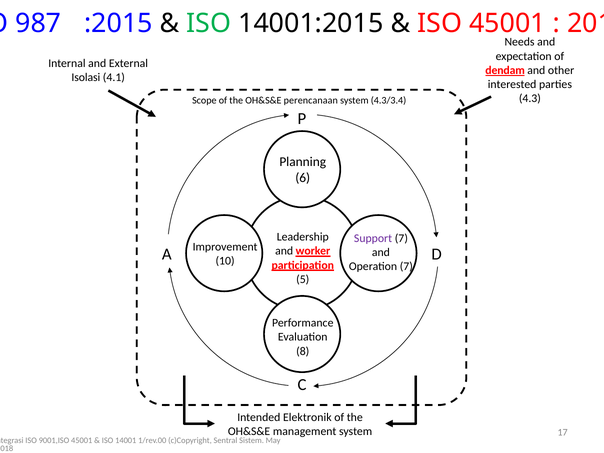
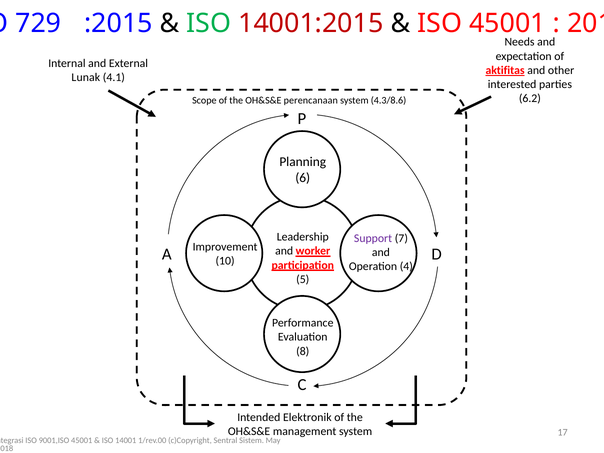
987: 987 -> 729
14001:2015 colour: black -> red
dendam: dendam -> aktifitas
Isolasi: Isolasi -> Lunak
4.3: 4.3 -> 6.2
4.3/3.4: 4.3/3.4 -> 4.3/8.6
Operation 7: 7 -> 4
